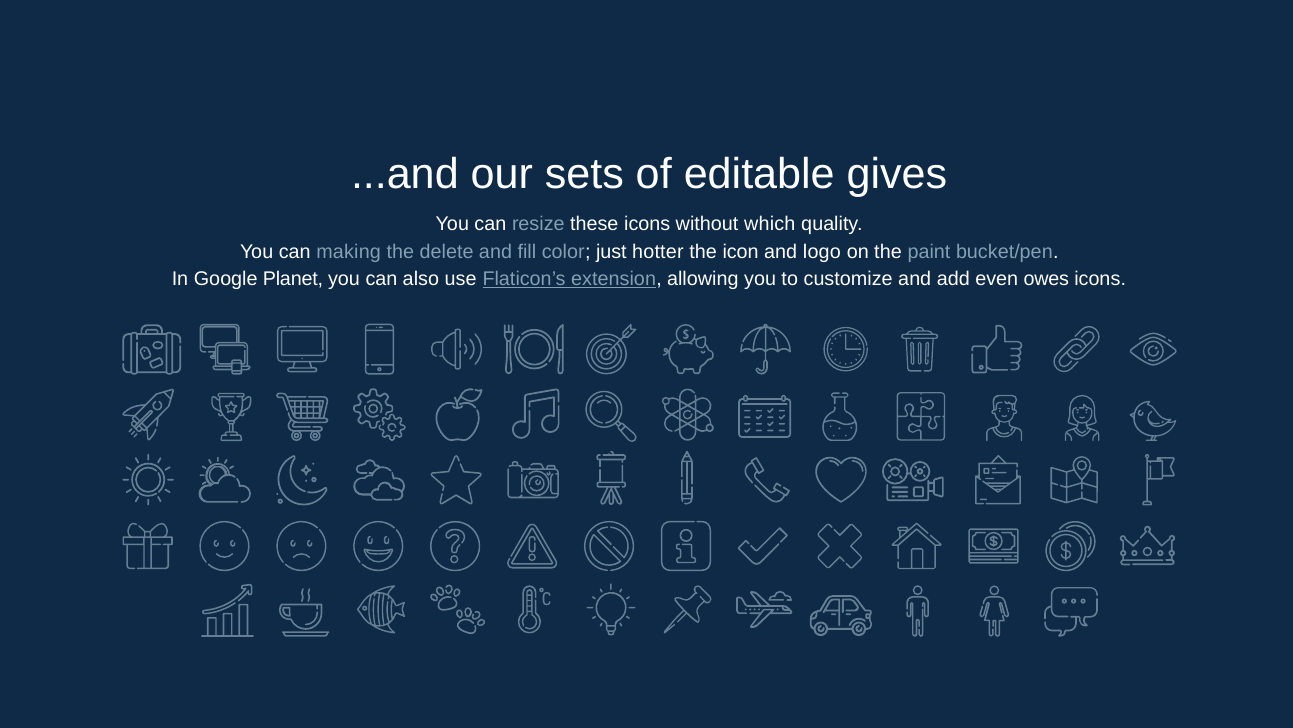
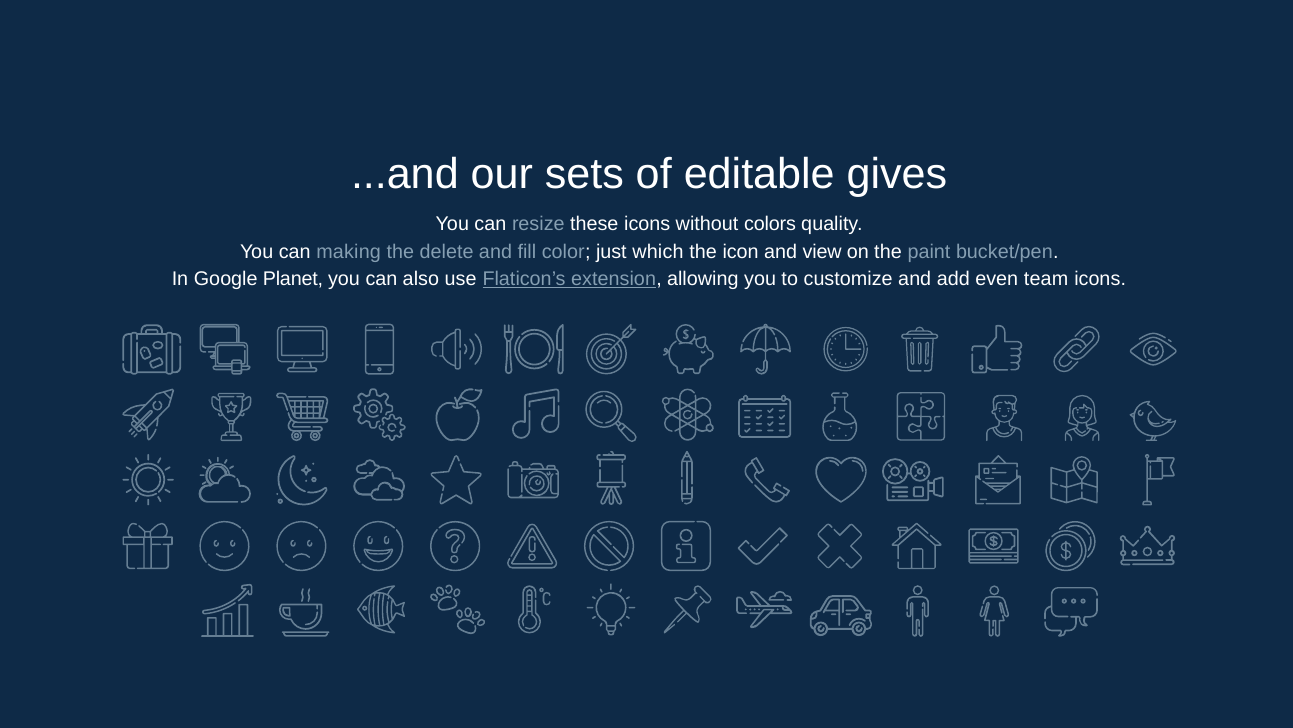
which: which -> colors
hotter: hotter -> which
logo: logo -> view
owes: owes -> team
